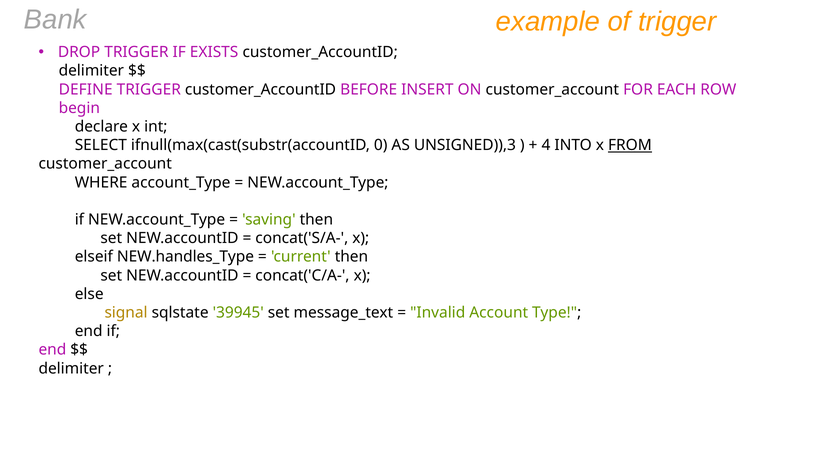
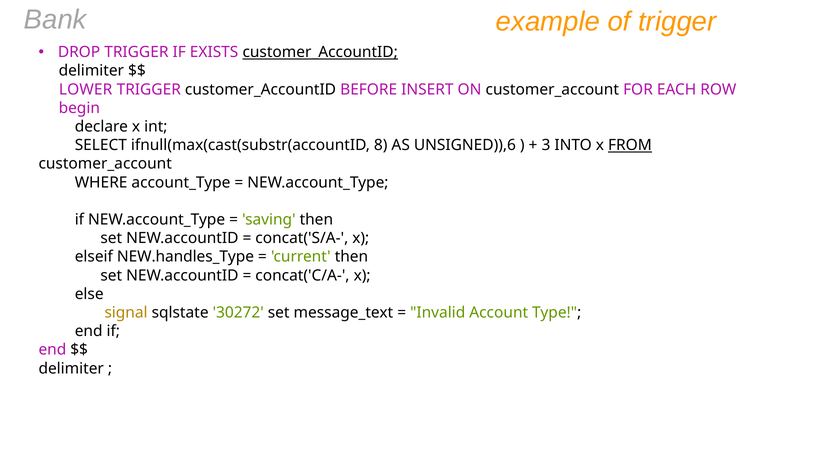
customer_AccountID at (320, 52) underline: none -> present
DEFINE: DEFINE -> LOWER
0: 0 -> 8
UNSIGNED)),3: UNSIGNED)),3 -> UNSIGNED)),6
4: 4 -> 3
39945: 39945 -> 30272
